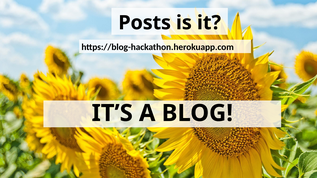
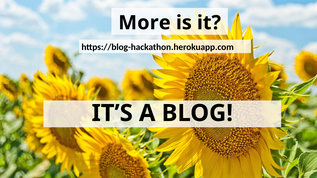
Posts: Posts -> More
